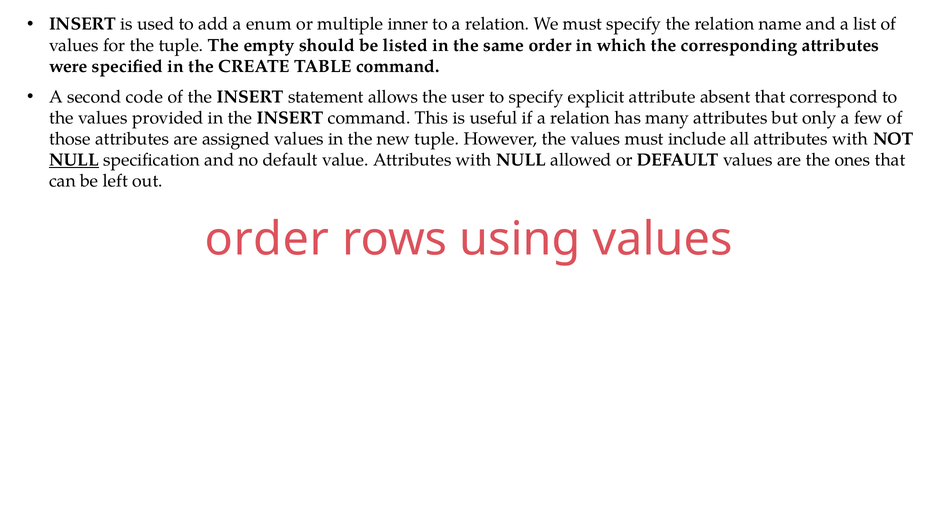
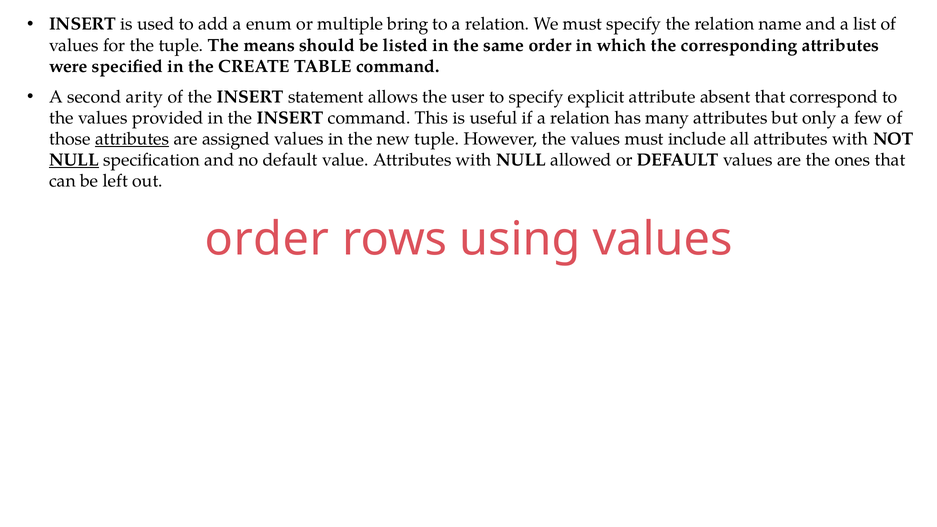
inner: inner -> bring
empty: empty -> means
code: code -> arity
attributes at (132, 139) underline: none -> present
